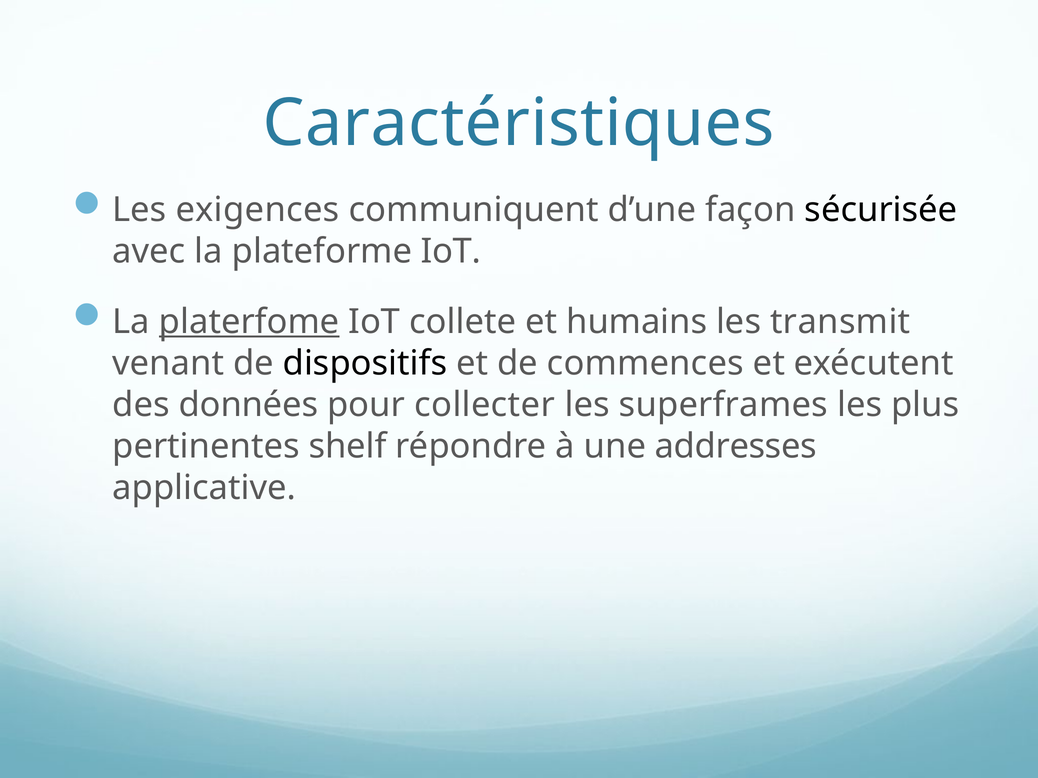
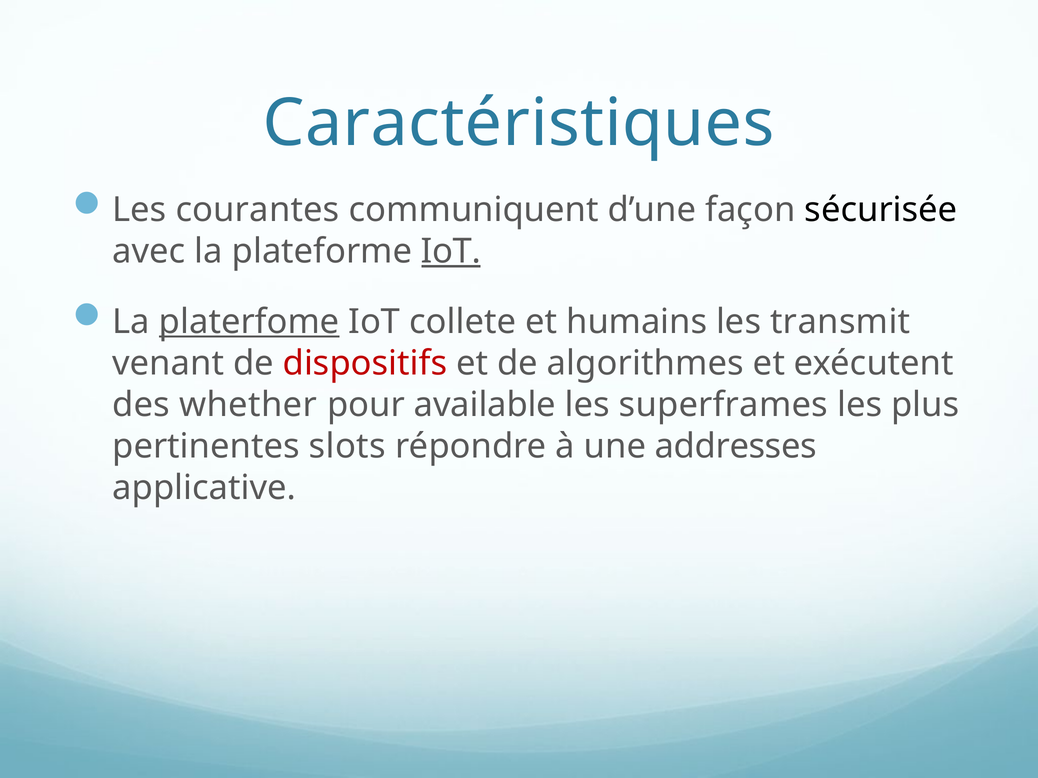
exigences: exigences -> courantes
IoT at (451, 252) underline: none -> present
dispositifs colour: black -> red
commences: commences -> algorithmes
données: données -> whether
collecter: collecter -> available
shelf: shelf -> slots
